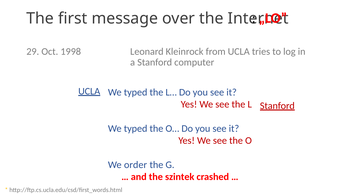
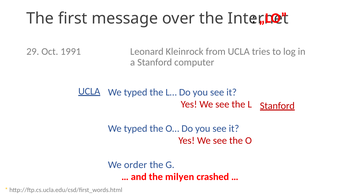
1998: 1998 -> 1991
szintek: szintek -> milyen
